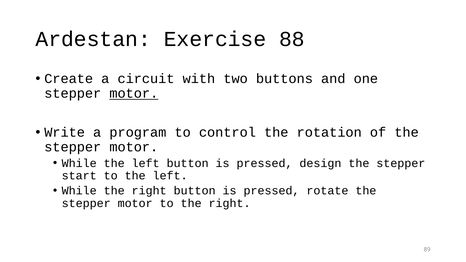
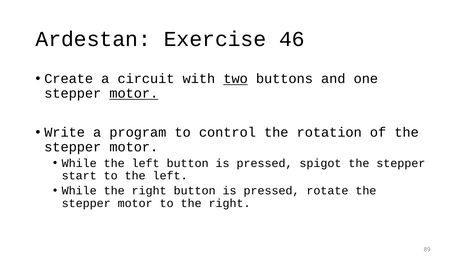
88: 88 -> 46
two underline: none -> present
design: design -> spigot
